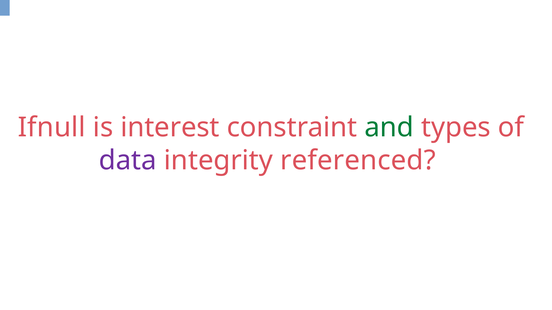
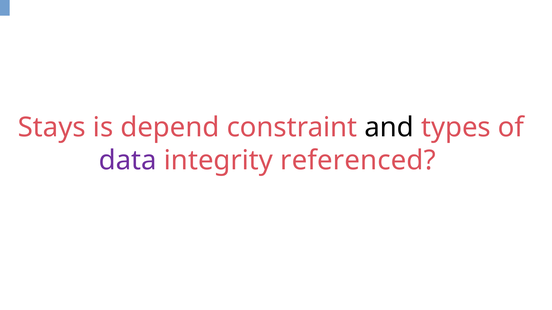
Ifnull: Ifnull -> Stays
interest: interest -> depend
and colour: green -> black
